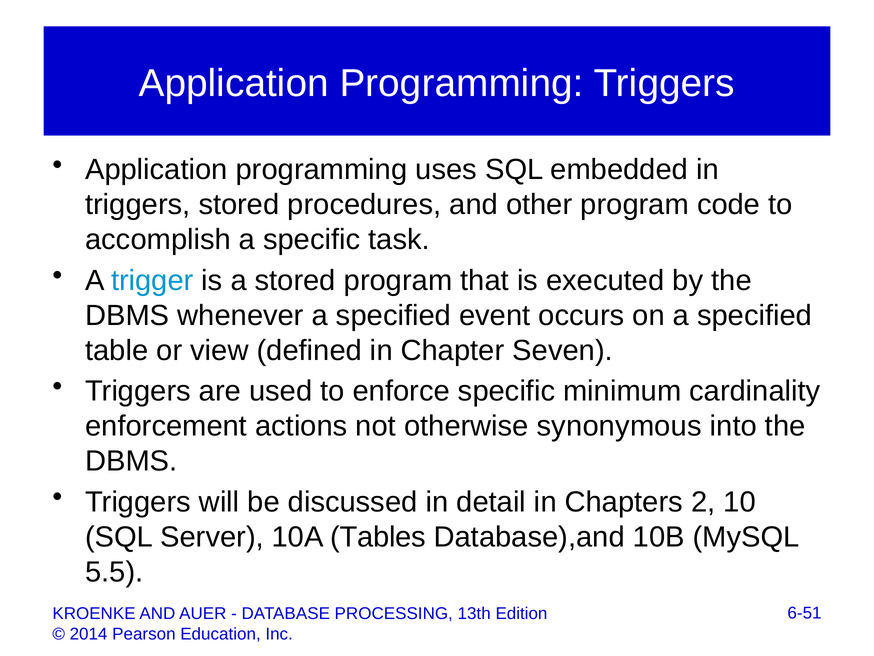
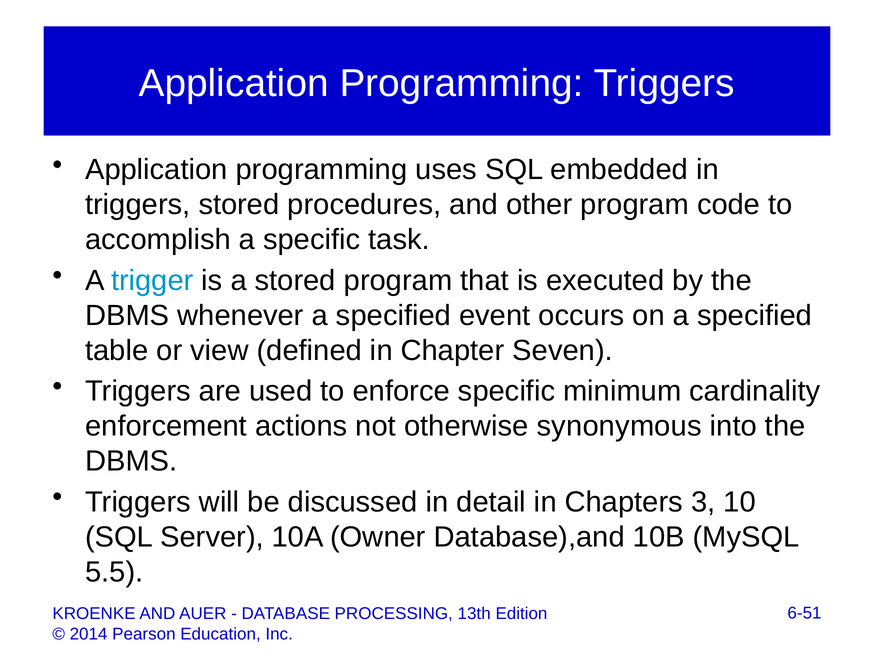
2: 2 -> 3
Tables: Tables -> Owner
